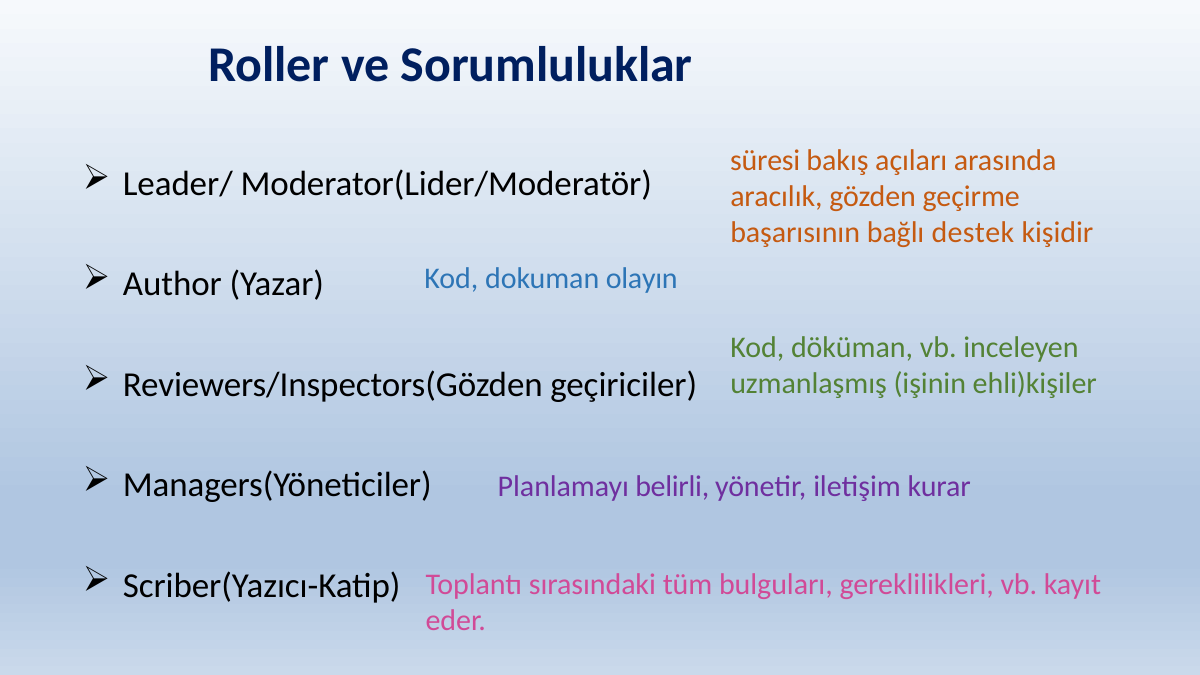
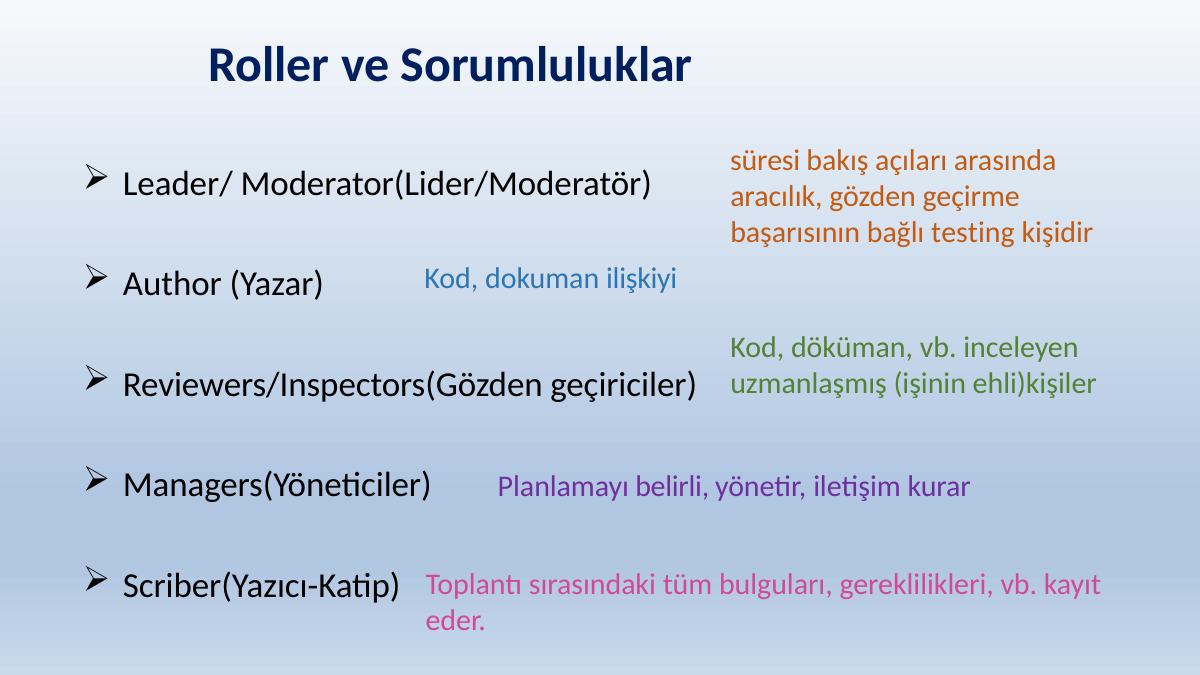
destek: destek -> testing
olayın: olayın -> ilişkiyi
